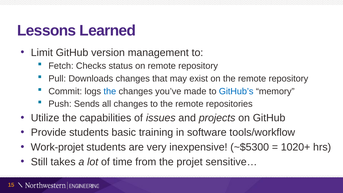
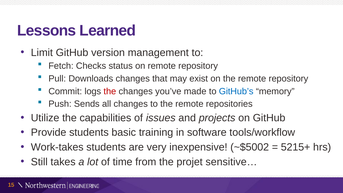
the at (110, 91) colour: blue -> red
Work-projet: Work-projet -> Work-takes
~$5300: ~$5300 -> ~$5002
1020+: 1020+ -> 5215+
